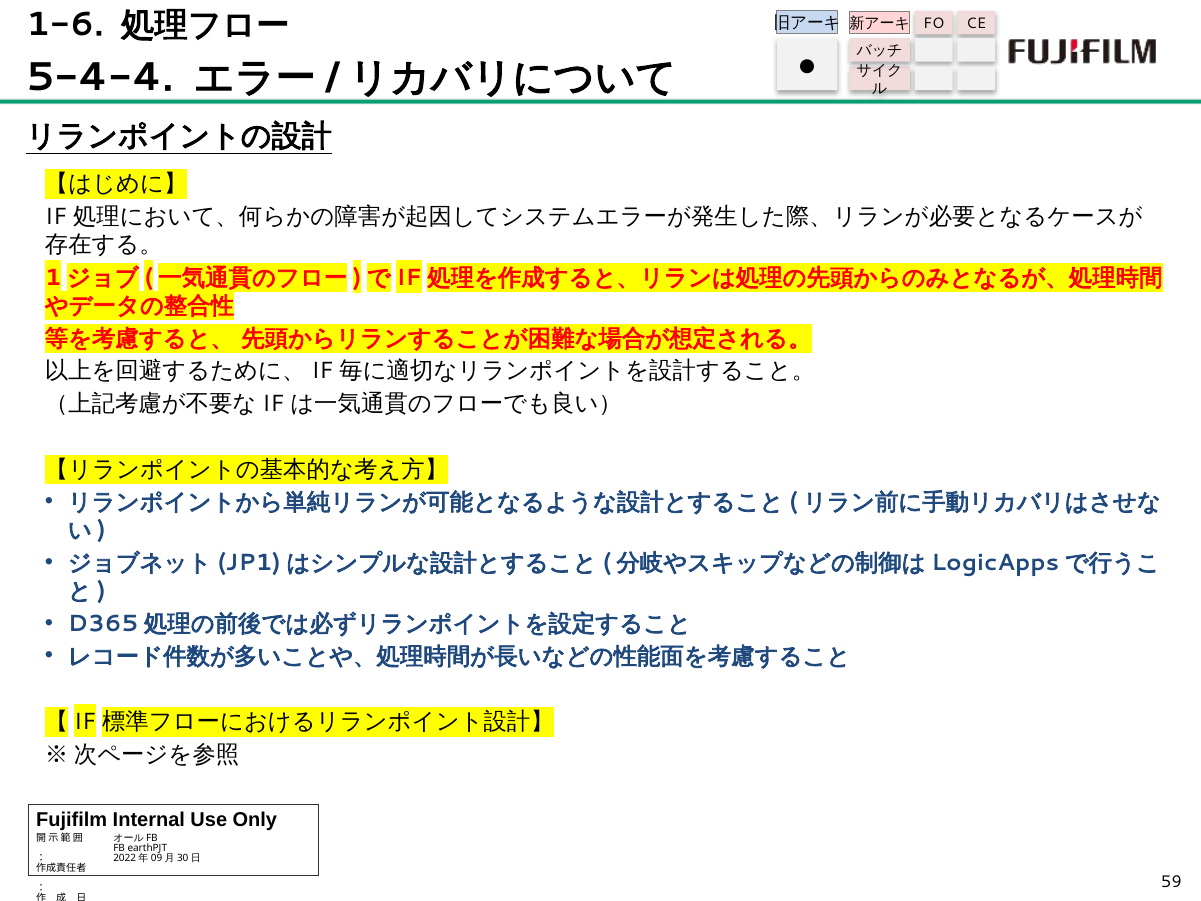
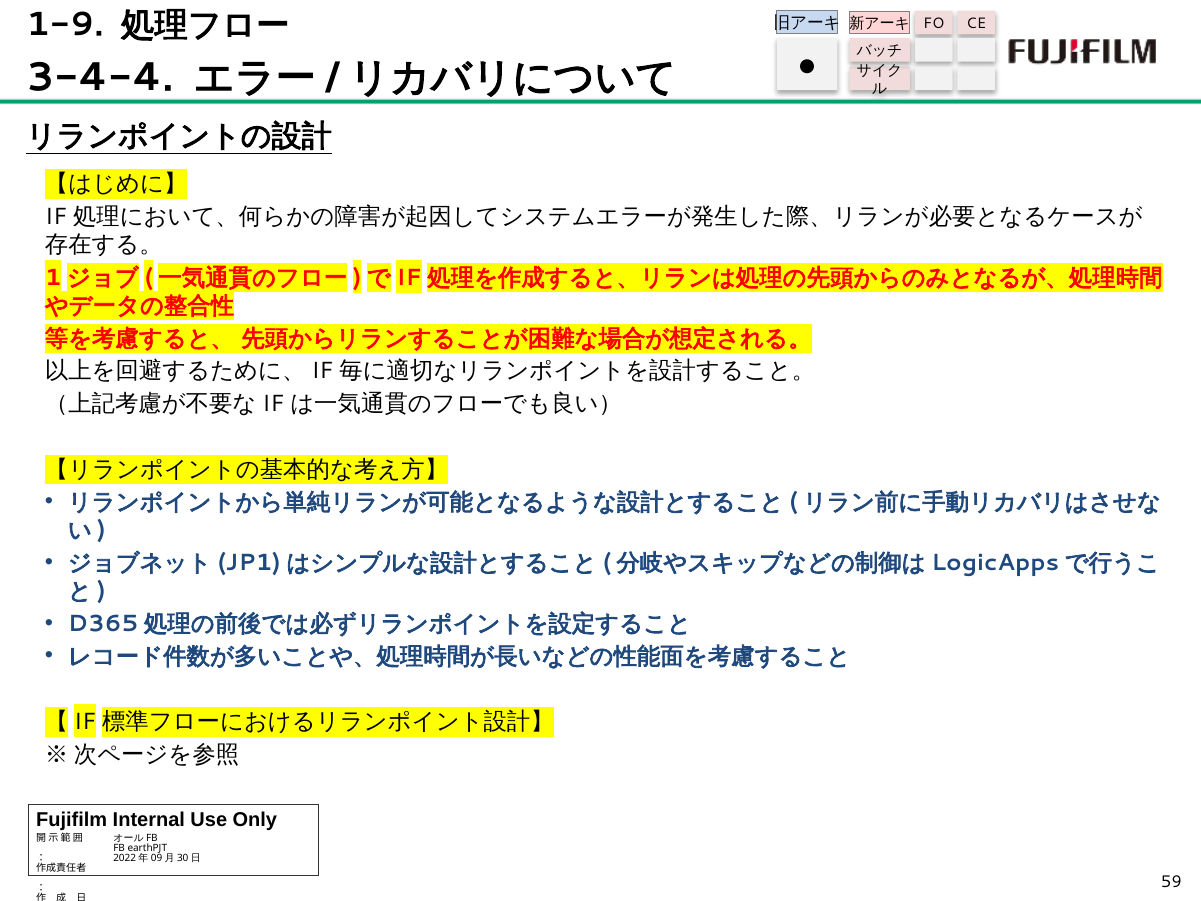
1-6: 1-6 -> 1-9
5-4-4: 5-4-4 -> 3-4-4
